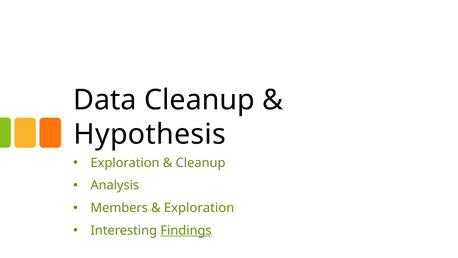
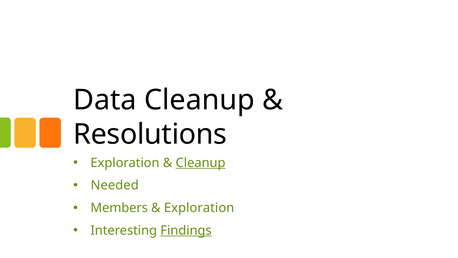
Hypothesis: Hypothesis -> Resolutions
Cleanup at (201, 163) underline: none -> present
Analysis: Analysis -> Needed
